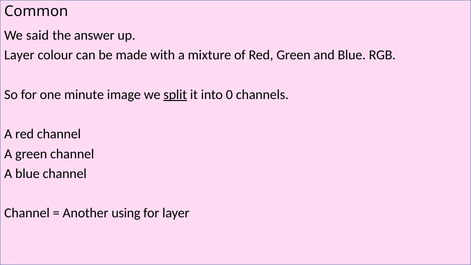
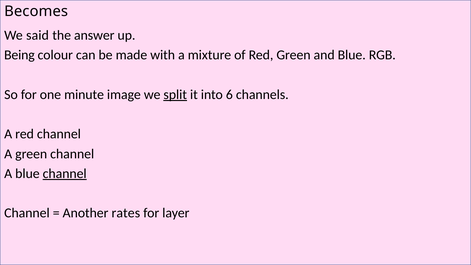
Common: Common -> Becomes
Layer at (19, 55): Layer -> Being
0: 0 -> 6
channel at (65, 174) underline: none -> present
using: using -> rates
